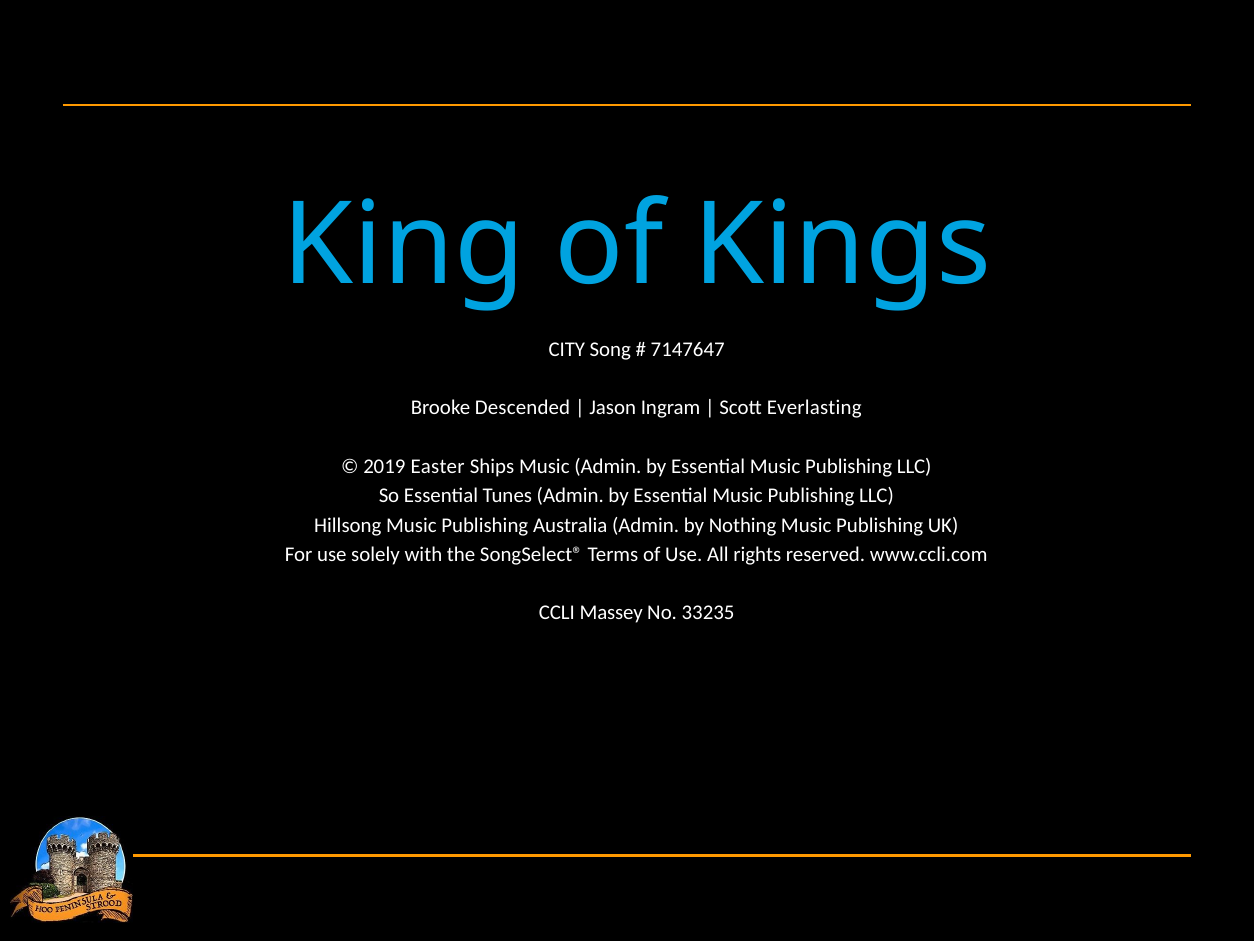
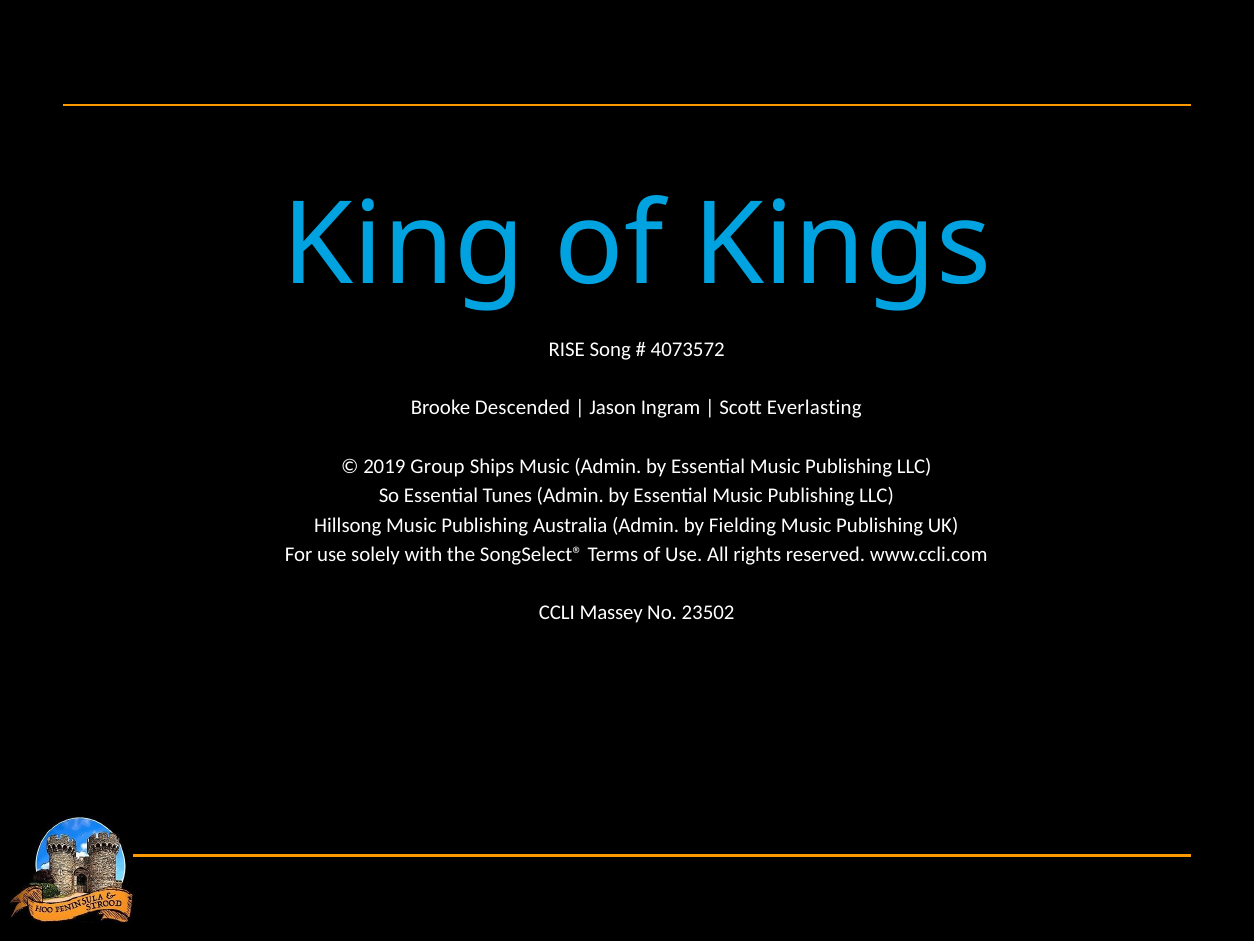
CITY: CITY -> RISE
7147647: 7147647 -> 4073572
Easter: Easter -> Group
Nothing: Nothing -> Fielding
33235: 33235 -> 23502
